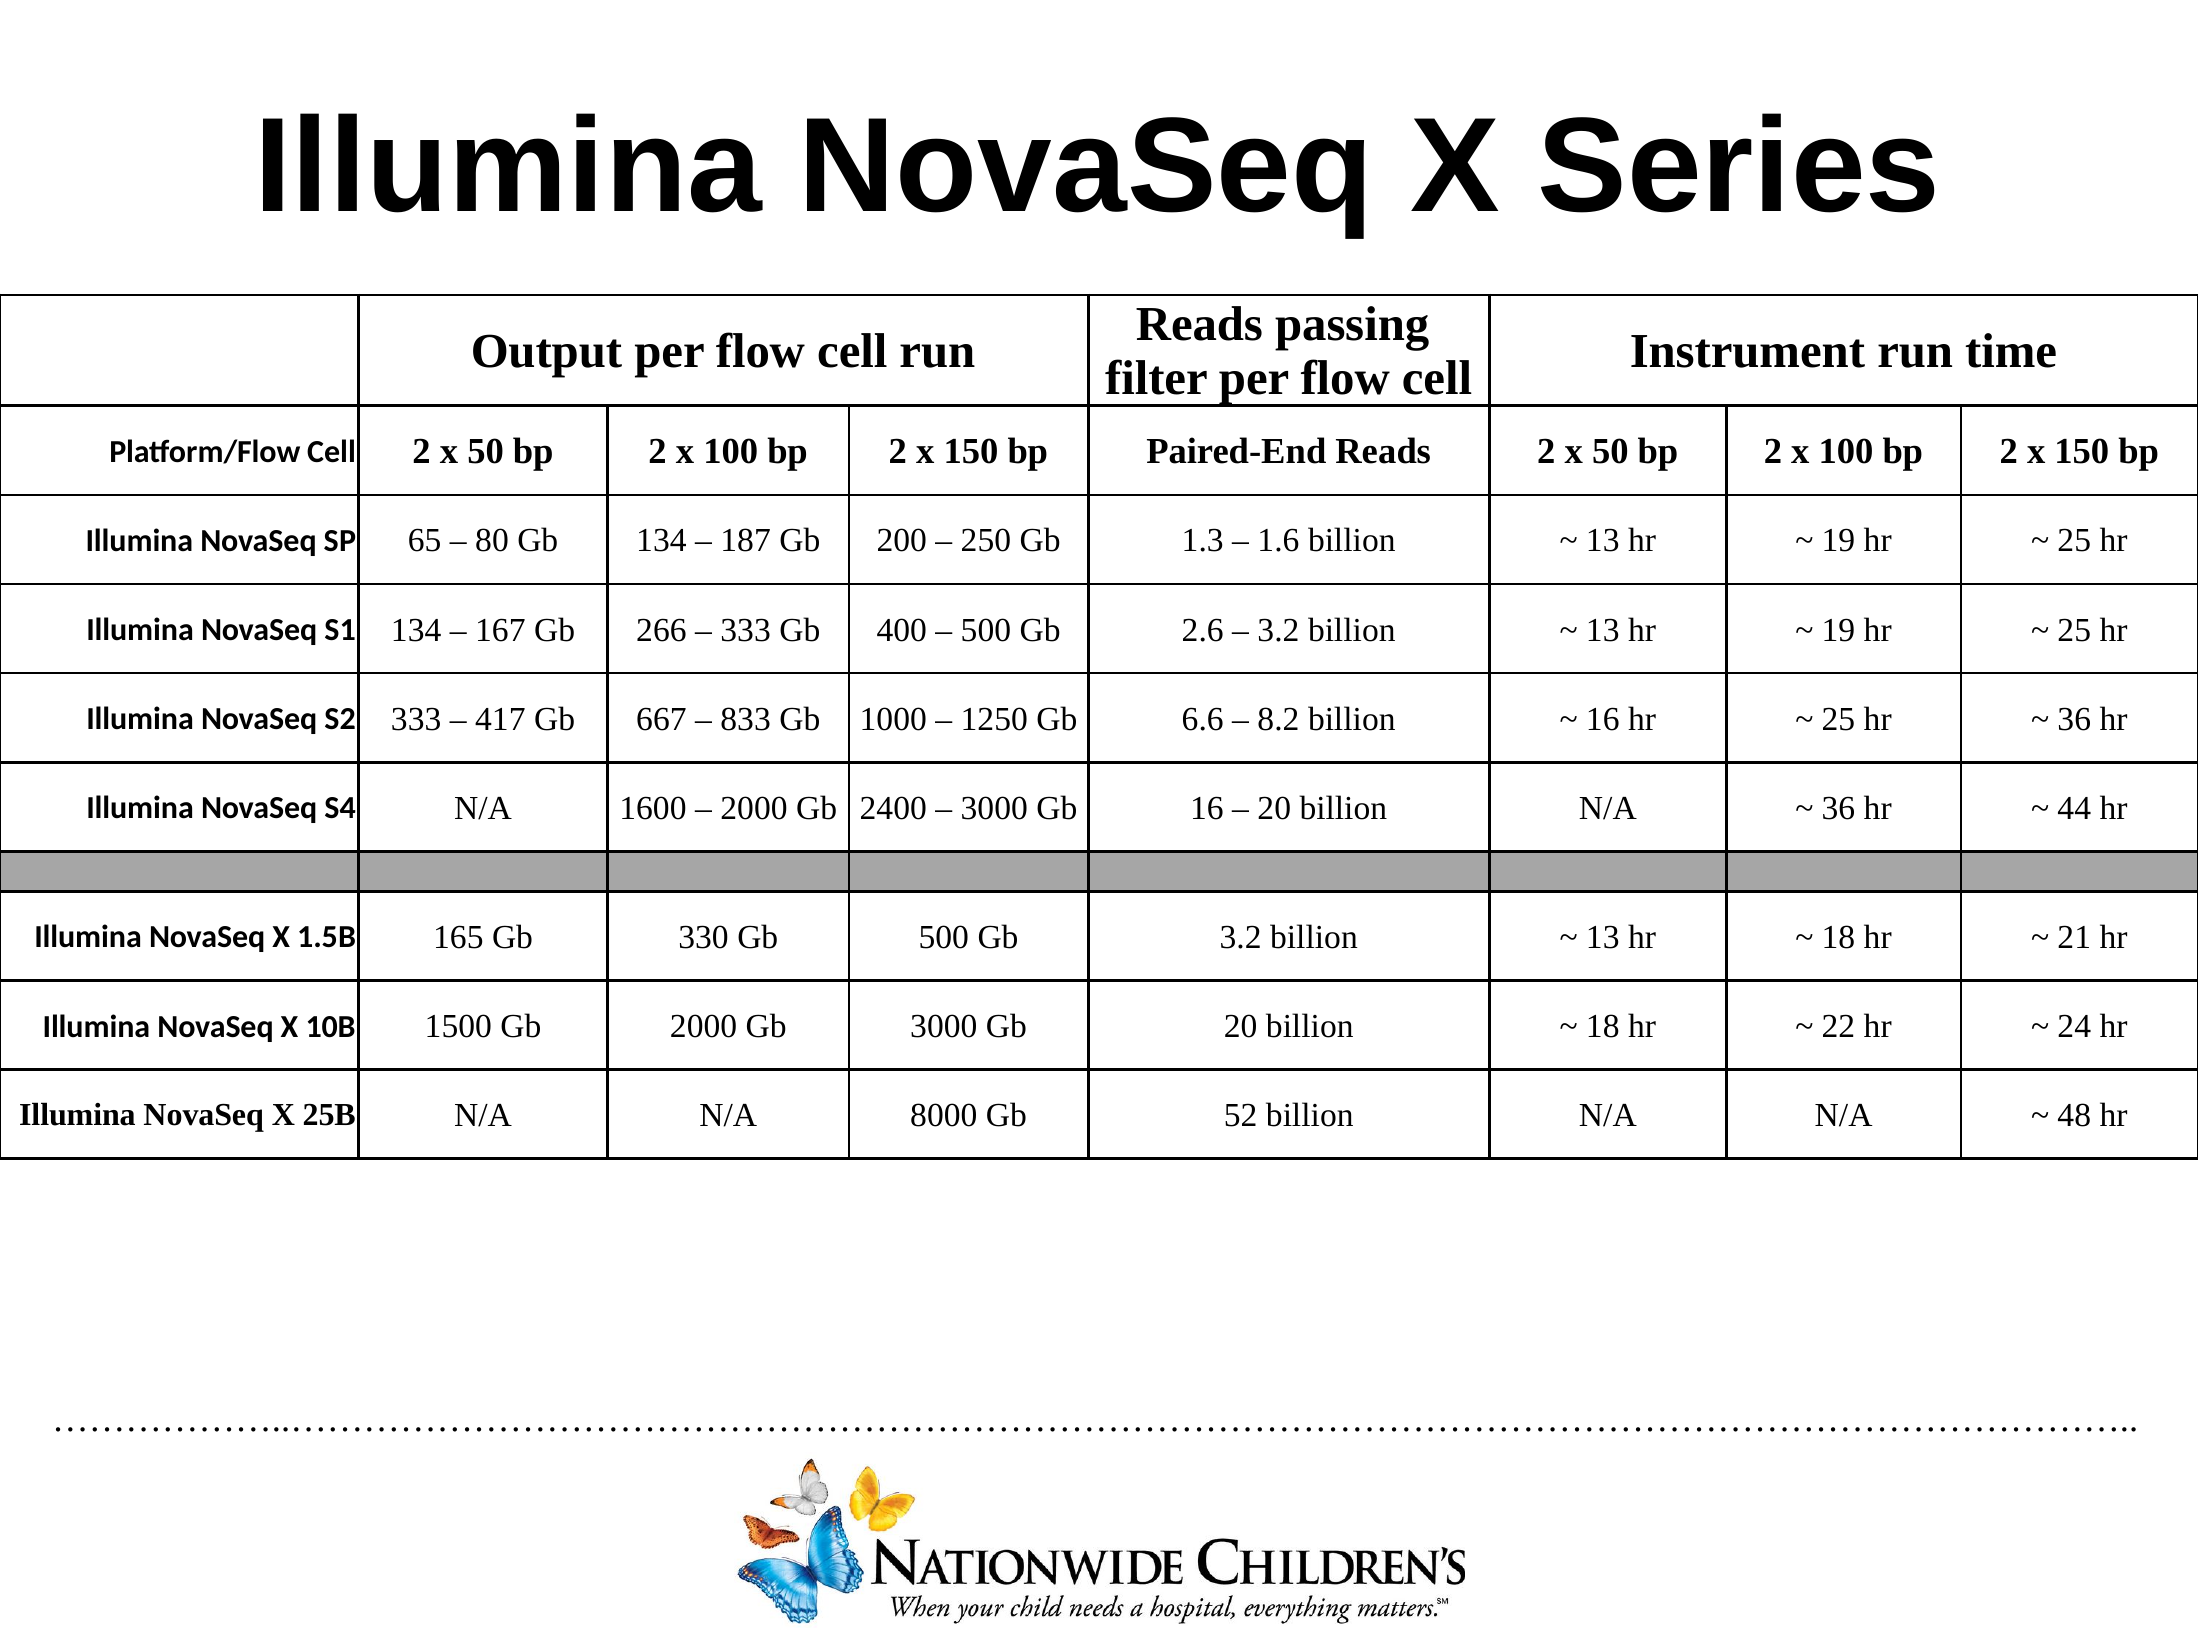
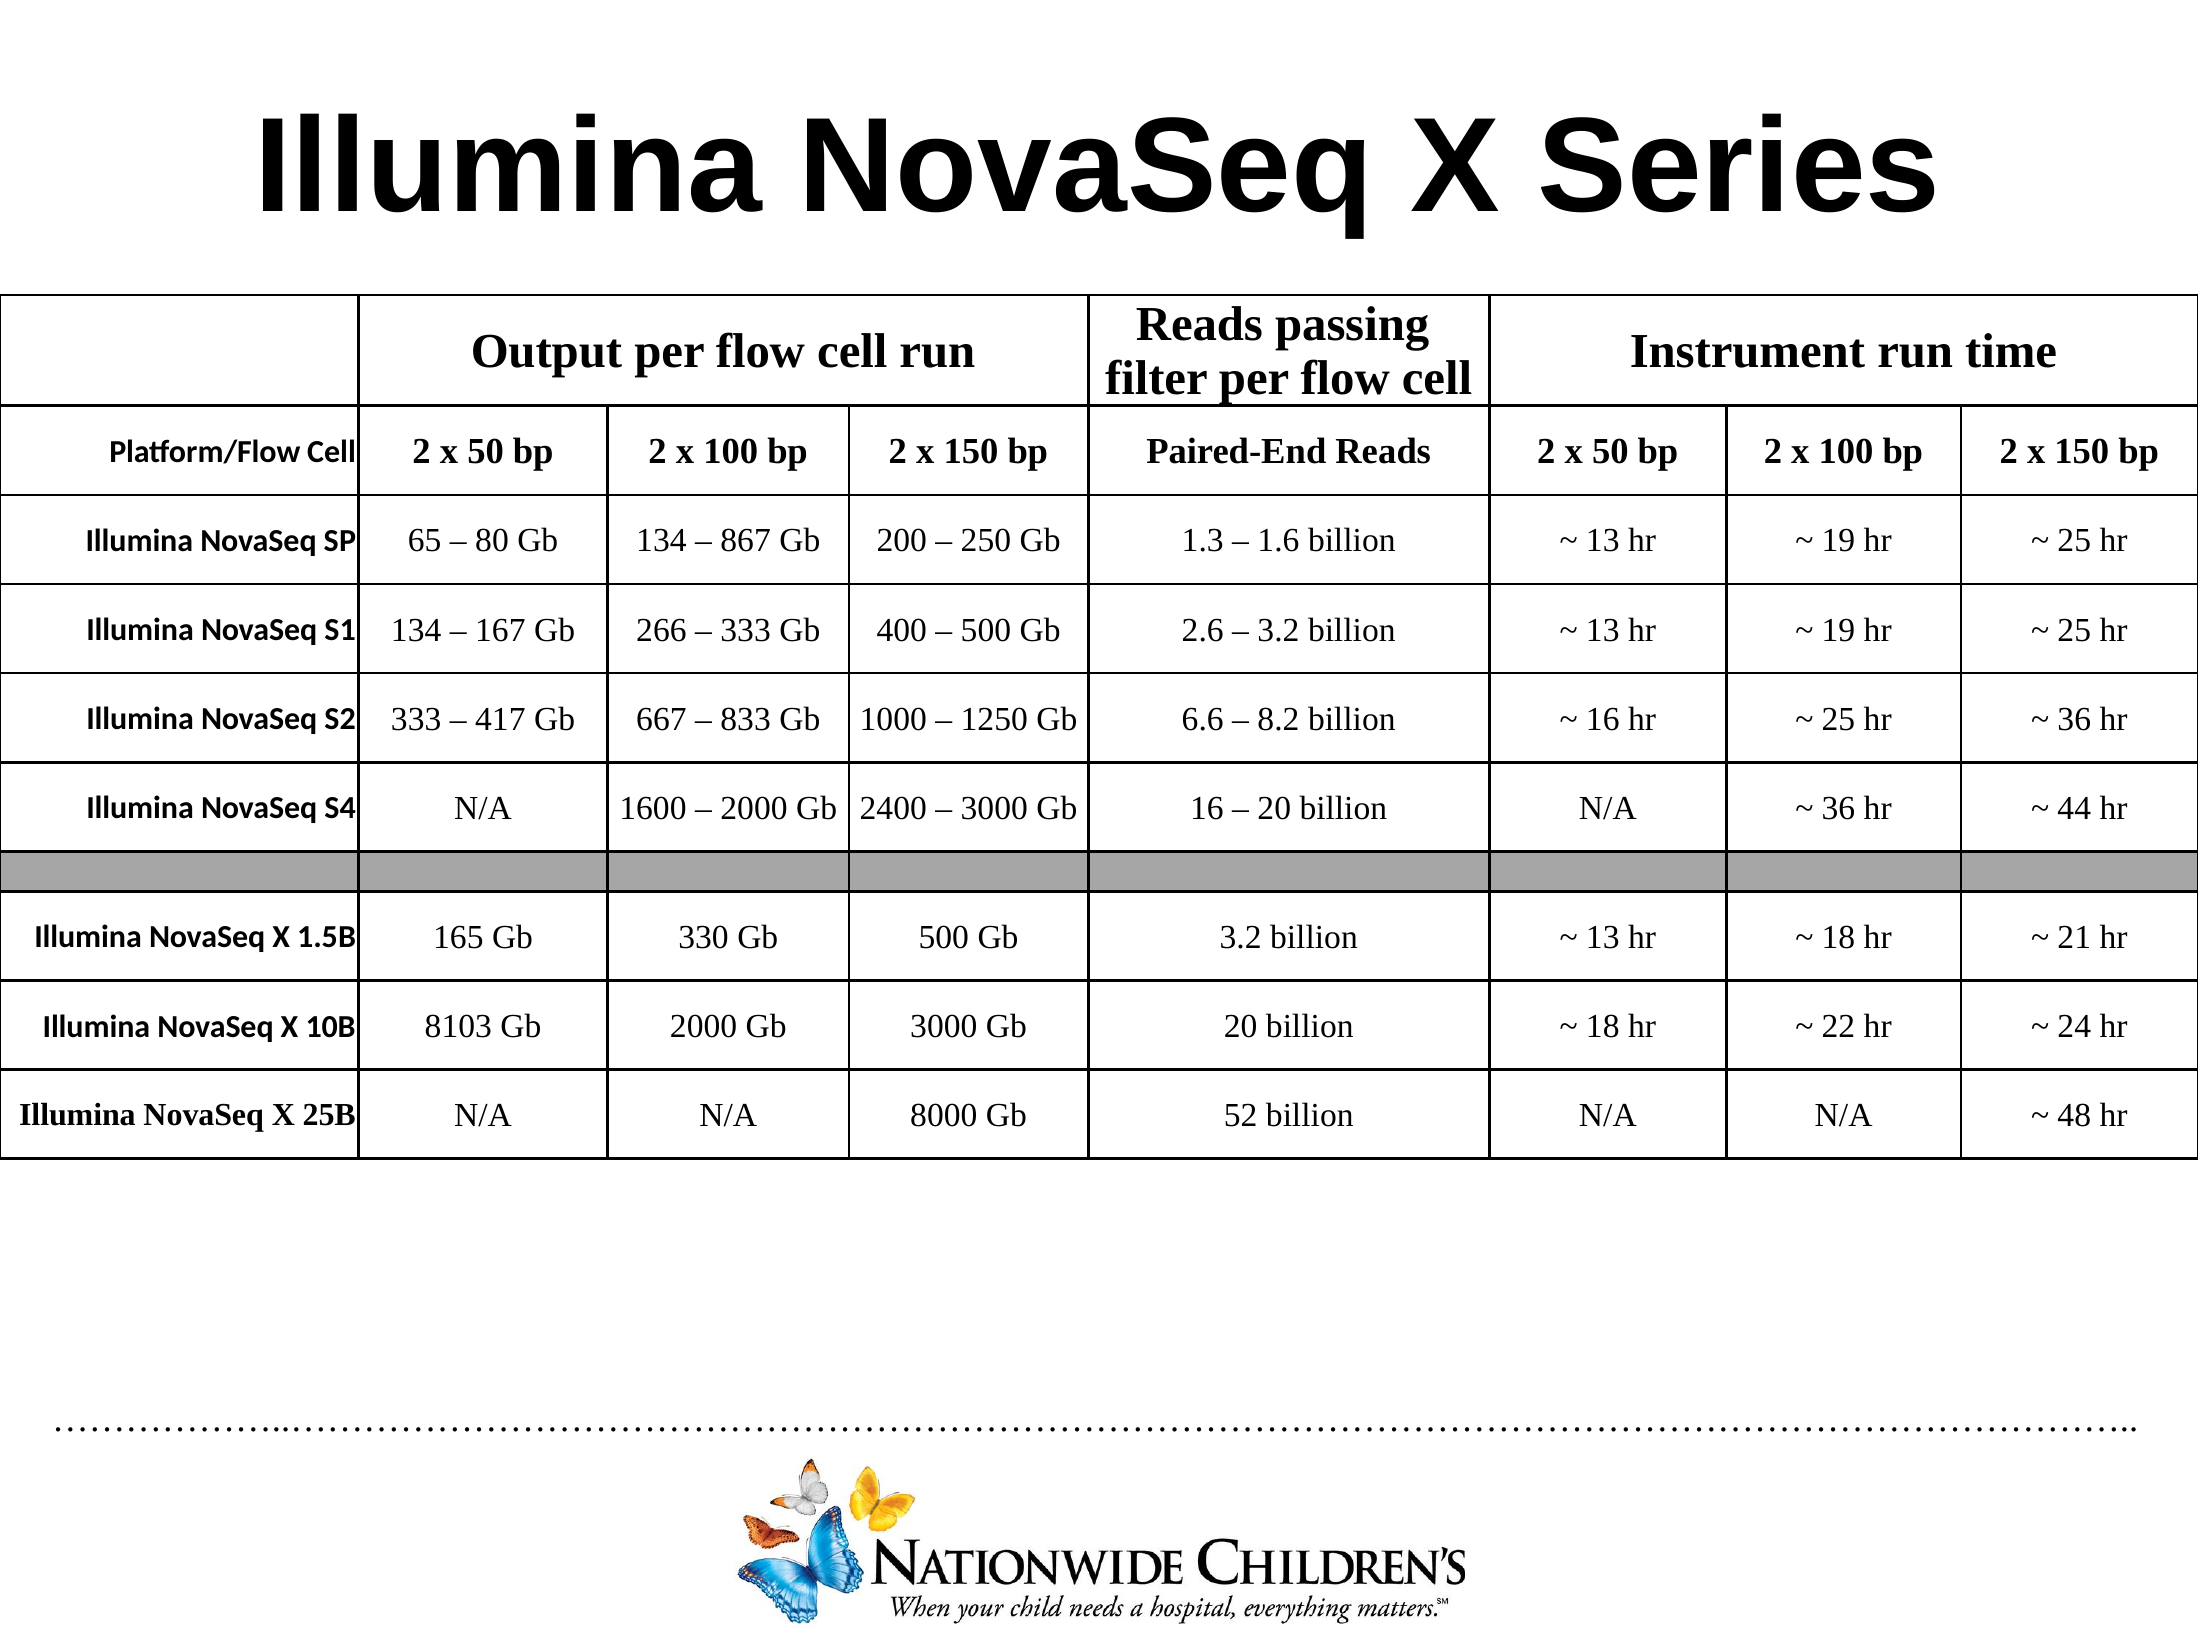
187: 187 -> 867
1500: 1500 -> 8103
